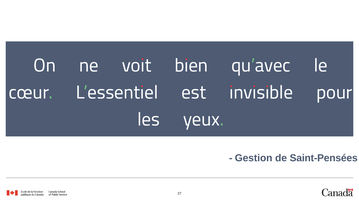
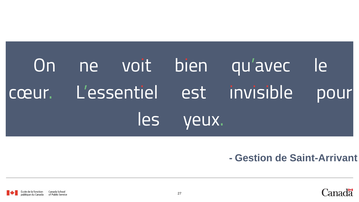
Saint-Pensées: Saint-Pensées -> Saint-Arrivant
